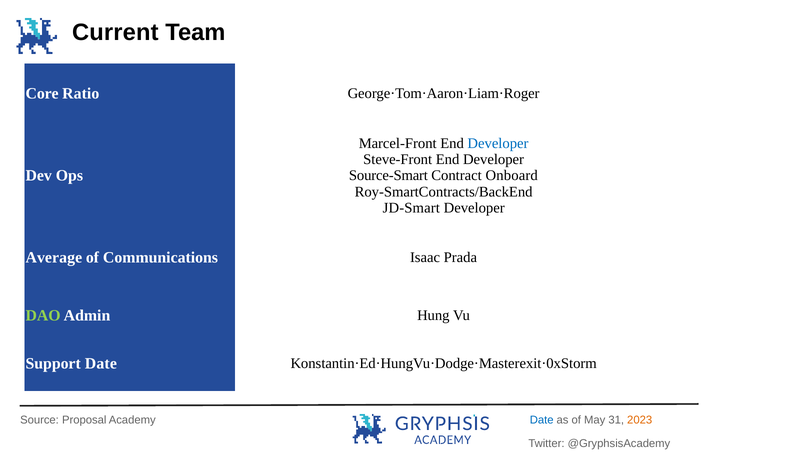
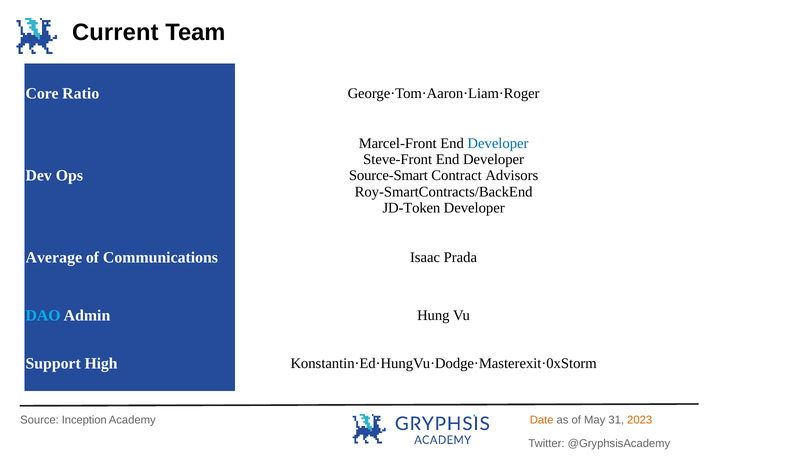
Onboard: Onboard -> Advisors
JD-Smart: JD-Smart -> JD-Token
DAO colour: light green -> light blue
Support Date: Date -> High
Proposal: Proposal -> Inception
Date at (542, 420) colour: blue -> orange
